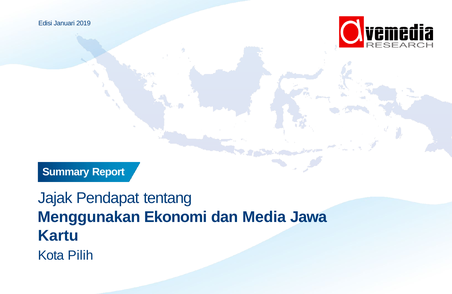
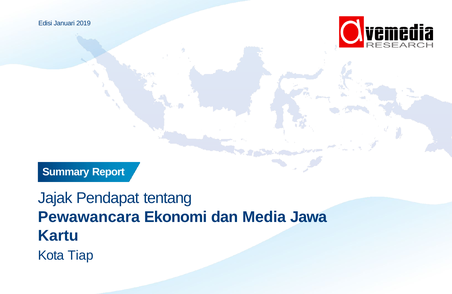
Menggunakan: Menggunakan -> Pewawancara
Pilih: Pilih -> Tiap
